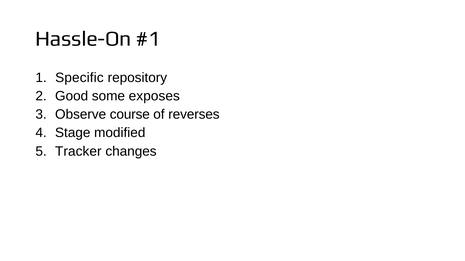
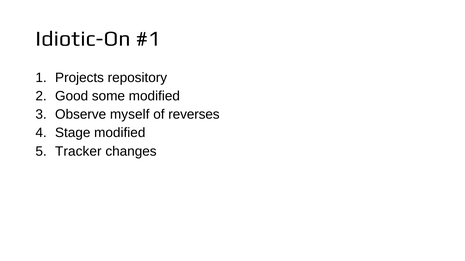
Hassle-On: Hassle-On -> Idiotic-On
Specific: Specific -> Projects
some exposes: exposes -> modified
course: course -> myself
